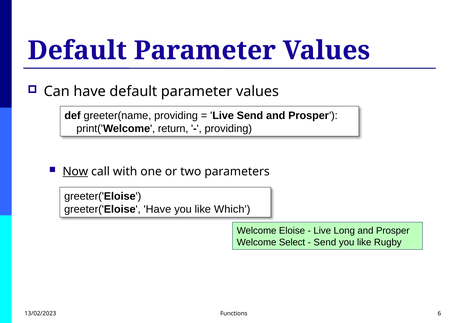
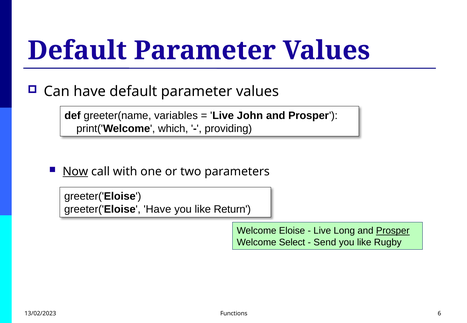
greeter(name providing: providing -> variables
Live Send: Send -> John
return: return -> which
Which: Which -> Return
Prosper at (393, 231) underline: none -> present
